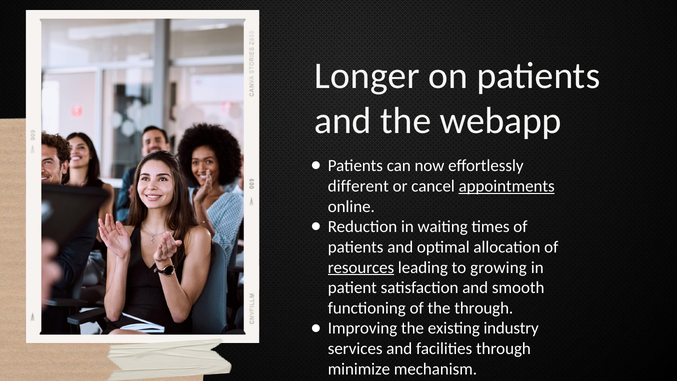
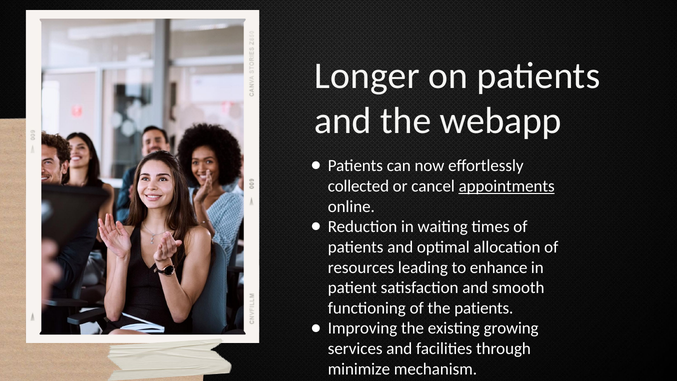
different: different -> collected
resources underline: present -> none
growing: growing -> enhance
the through: through -> patients
industry: industry -> growing
